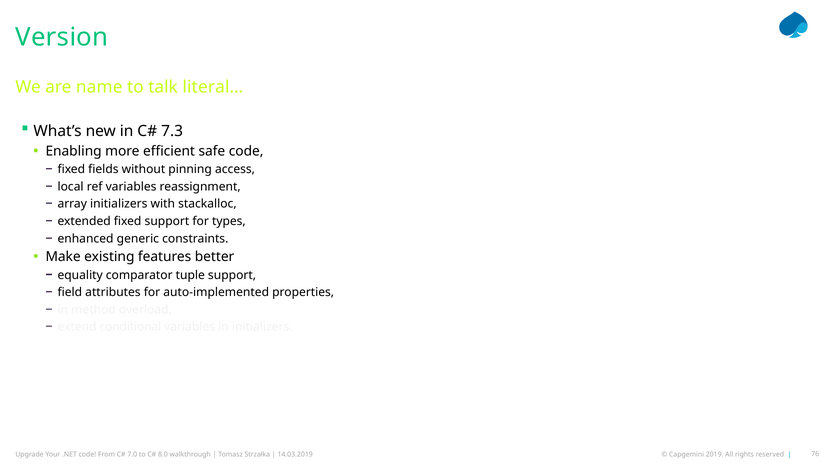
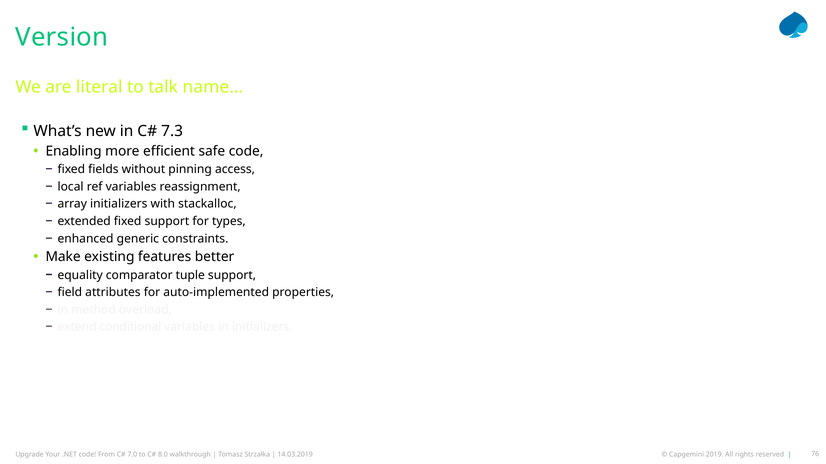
name: name -> literal
literal…: literal… -> name…
